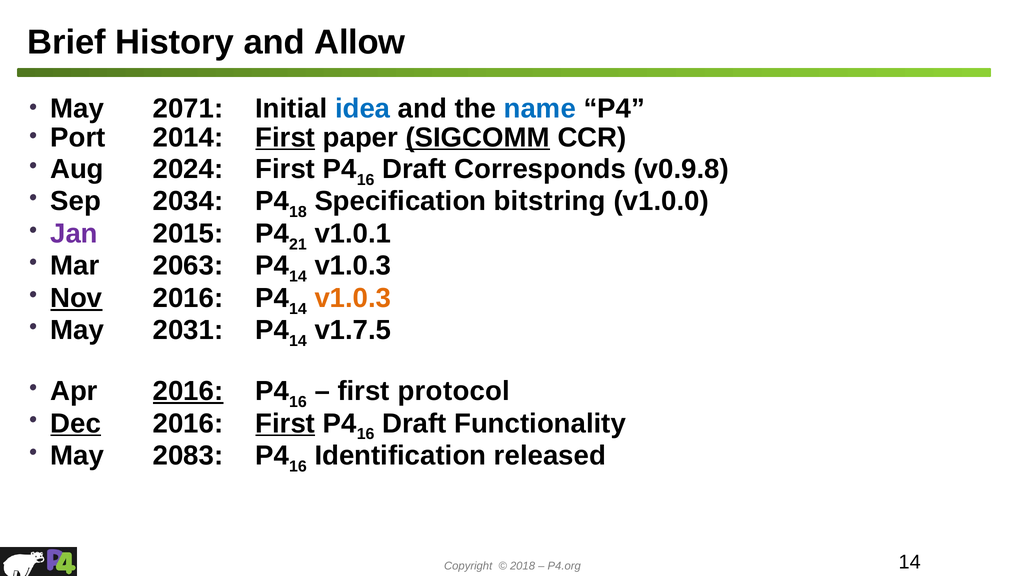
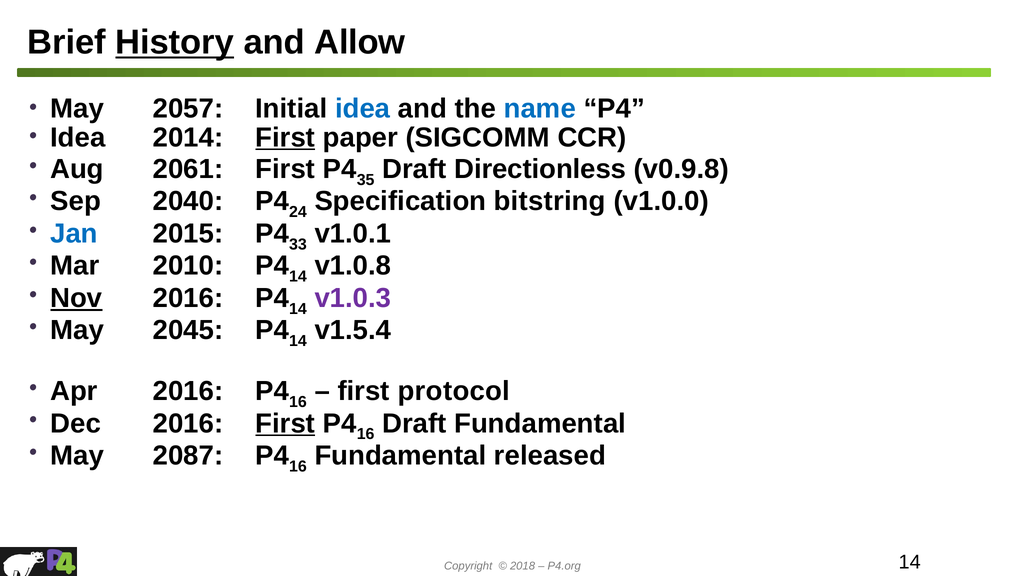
History underline: none -> present
2071: 2071 -> 2057
Port at (78, 138): Port -> Idea
SIGCOMM underline: present -> none
2024: 2024 -> 2061
16 at (366, 180): 16 -> 35
Corresponds: Corresponds -> Directionless
2034: 2034 -> 2040
18: 18 -> 24
Jan colour: purple -> blue
21: 21 -> 33
2063: 2063 -> 2010
v1.0.3 at (353, 266): v1.0.3 -> v1.0.8
v1.0.3 at (353, 298) colour: orange -> purple
2031: 2031 -> 2045
v1.7.5: v1.7.5 -> v1.5.4
2016 at (188, 392) underline: present -> none
Dec underline: present -> none
Draft Functionality: Functionality -> Fundamental
2083: 2083 -> 2087
Identification at (400, 456): Identification -> Fundamental
